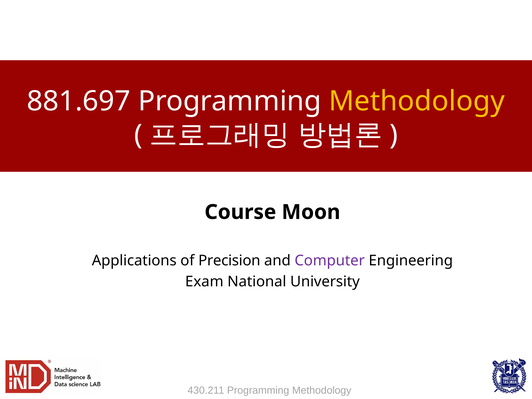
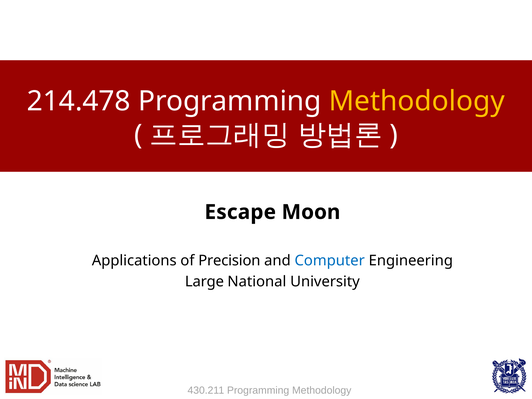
881.697: 881.697 -> 214.478
Course: Course -> Escape
Computer colour: purple -> blue
Exam: Exam -> Large
